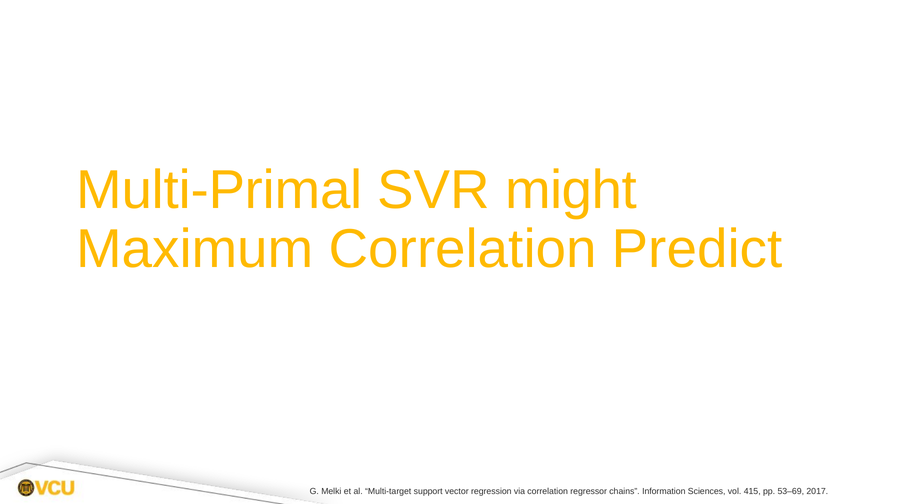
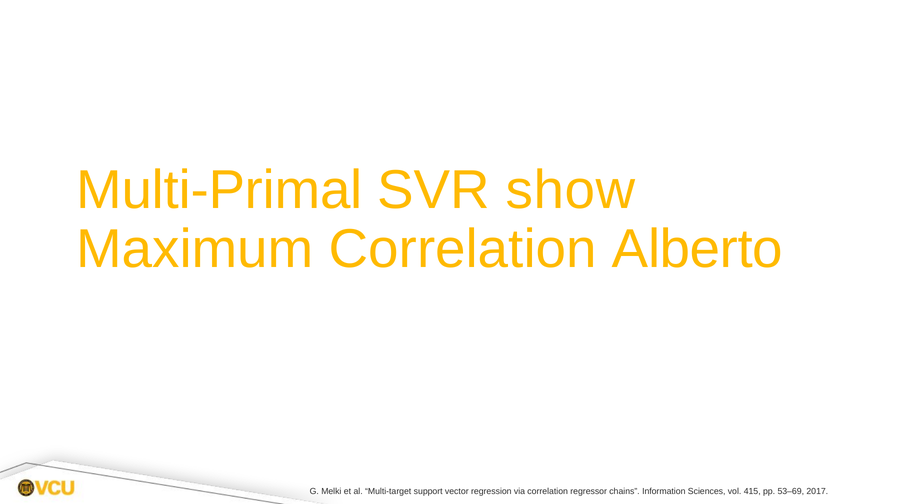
might: might -> show
Predict: Predict -> Alberto
